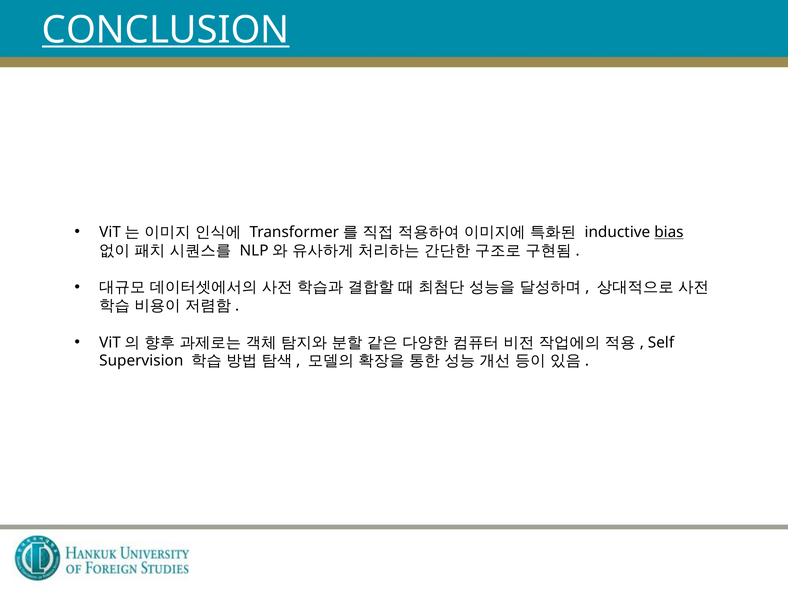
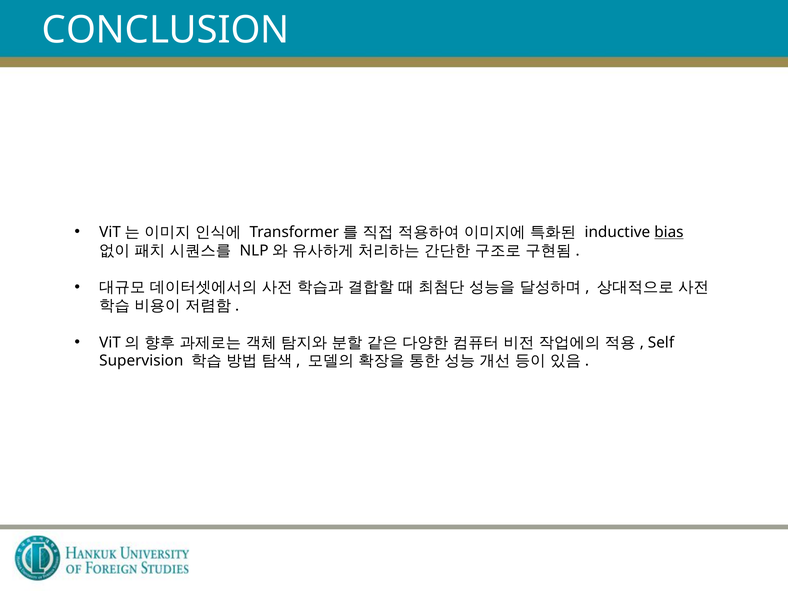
CONCLUSION underline: present -> none
